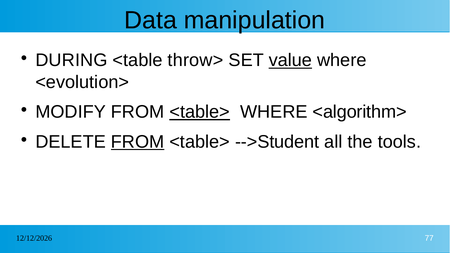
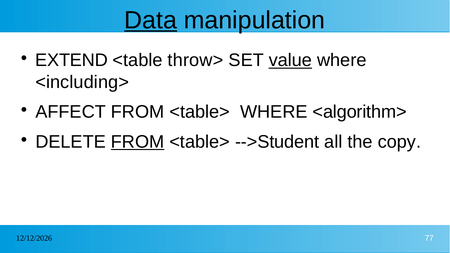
Data underline: none -> present
DURING: DURING -> EXTEND
<evolution>: <evolution> -> <including>
MODIFY: MODIFY -> AFFECT
<table> at (200, 112) underline: present -> none
tools: tools -> copy
